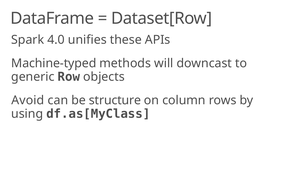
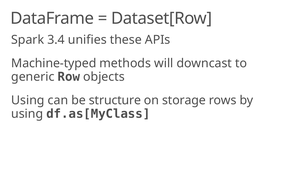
4.0: 4.0 -> 3.4
Avoid at (28, 100): Avoid -> Using
column: column -> storage
